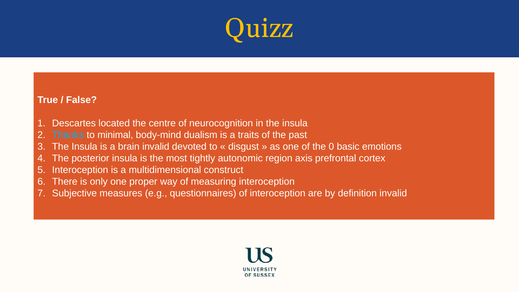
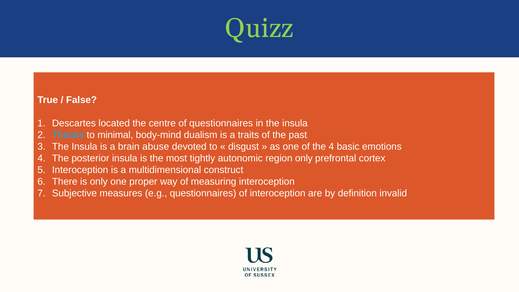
Quizz colour: yellow -> light green
of neurocognition: neurocognition -> questionnaires
brain invalid: invalid -> abuse
the 0: 0 -> 4
region axis: axis -> only
